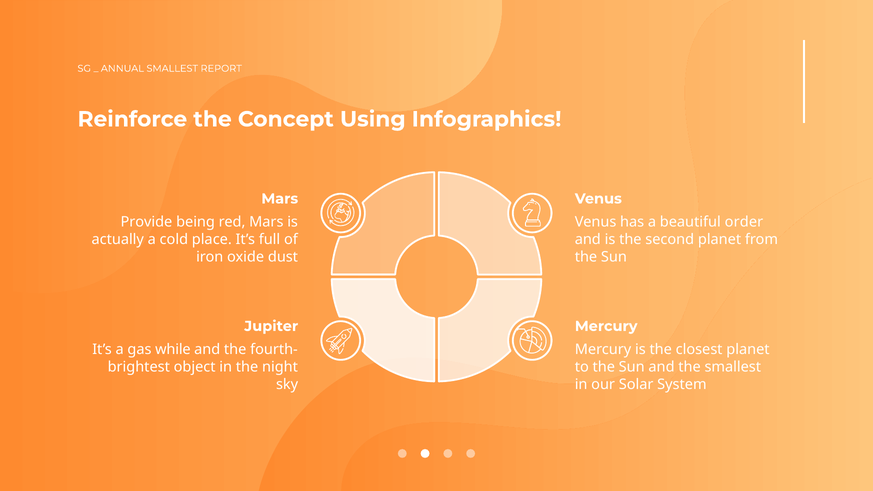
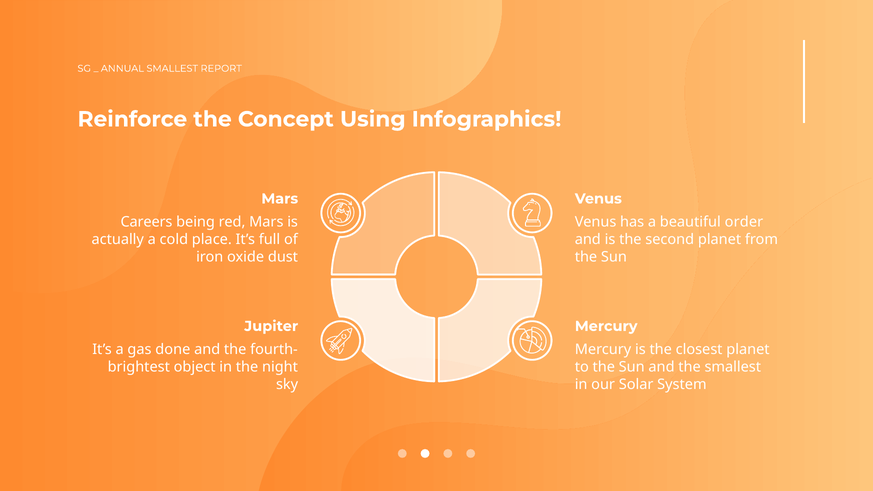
Provide: Provide -> Careers
while: while -> done
